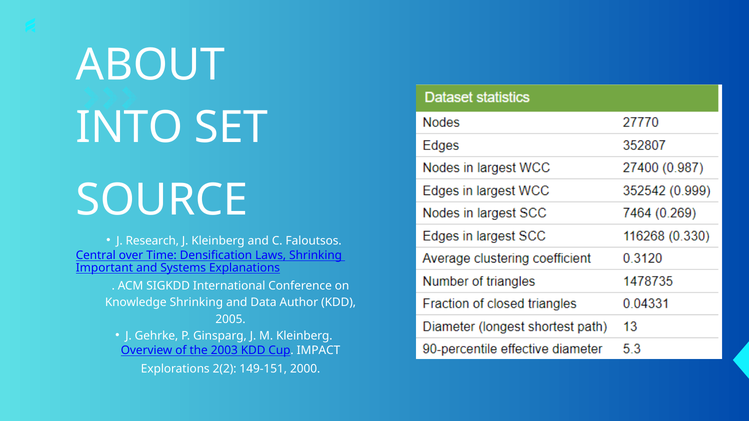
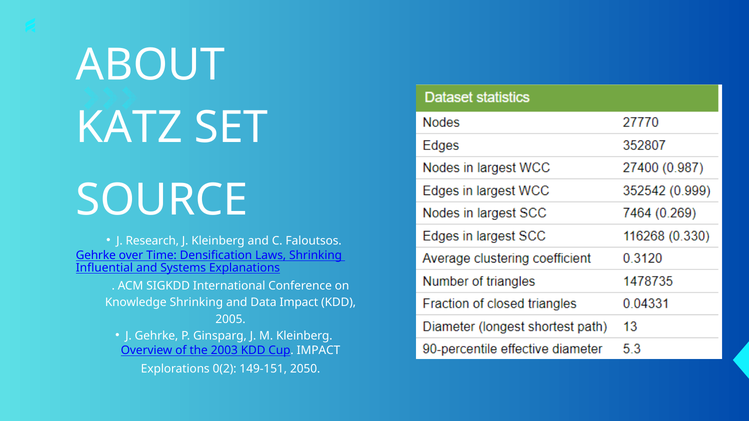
INTO: INTO -> KATZ
Central at (96, 256): Central -> Gehrke
Important: Important -> Influential
Data Author: Author -> Impact
2(2: 2(2 -> 0(2
2000: 2000 -> 2050
